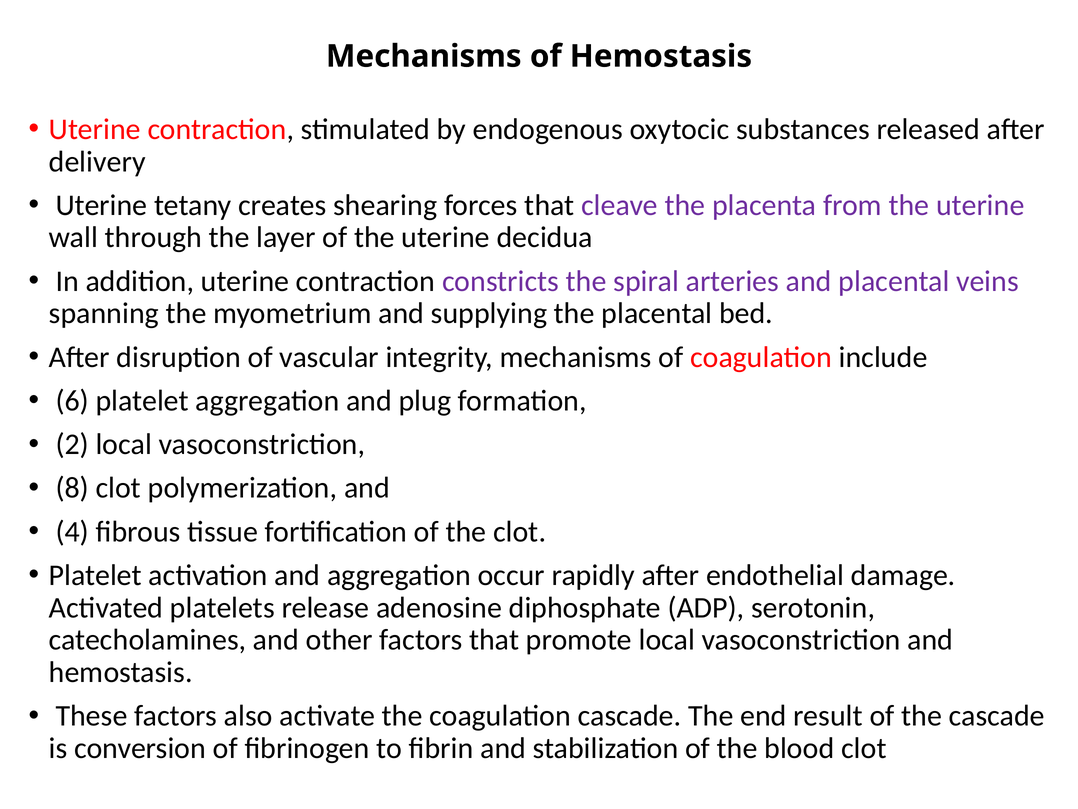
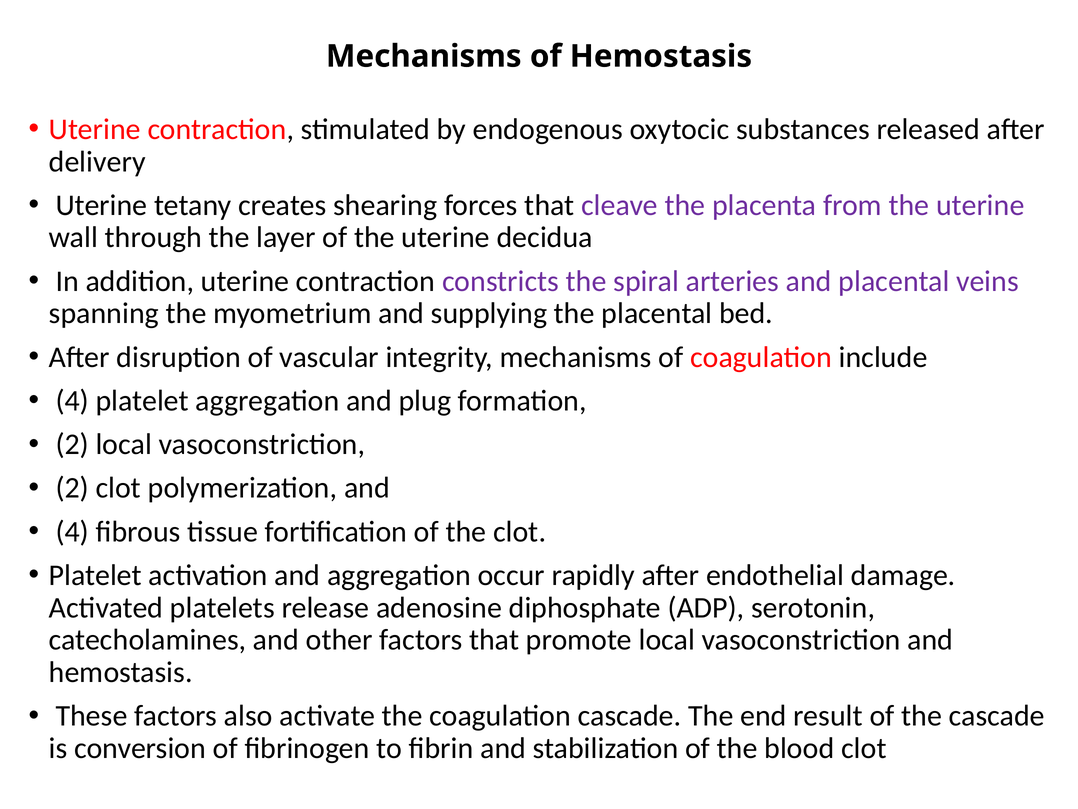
6 at (72, 401): 6 -> 4
8 at (72, 488): 8 -> 2
